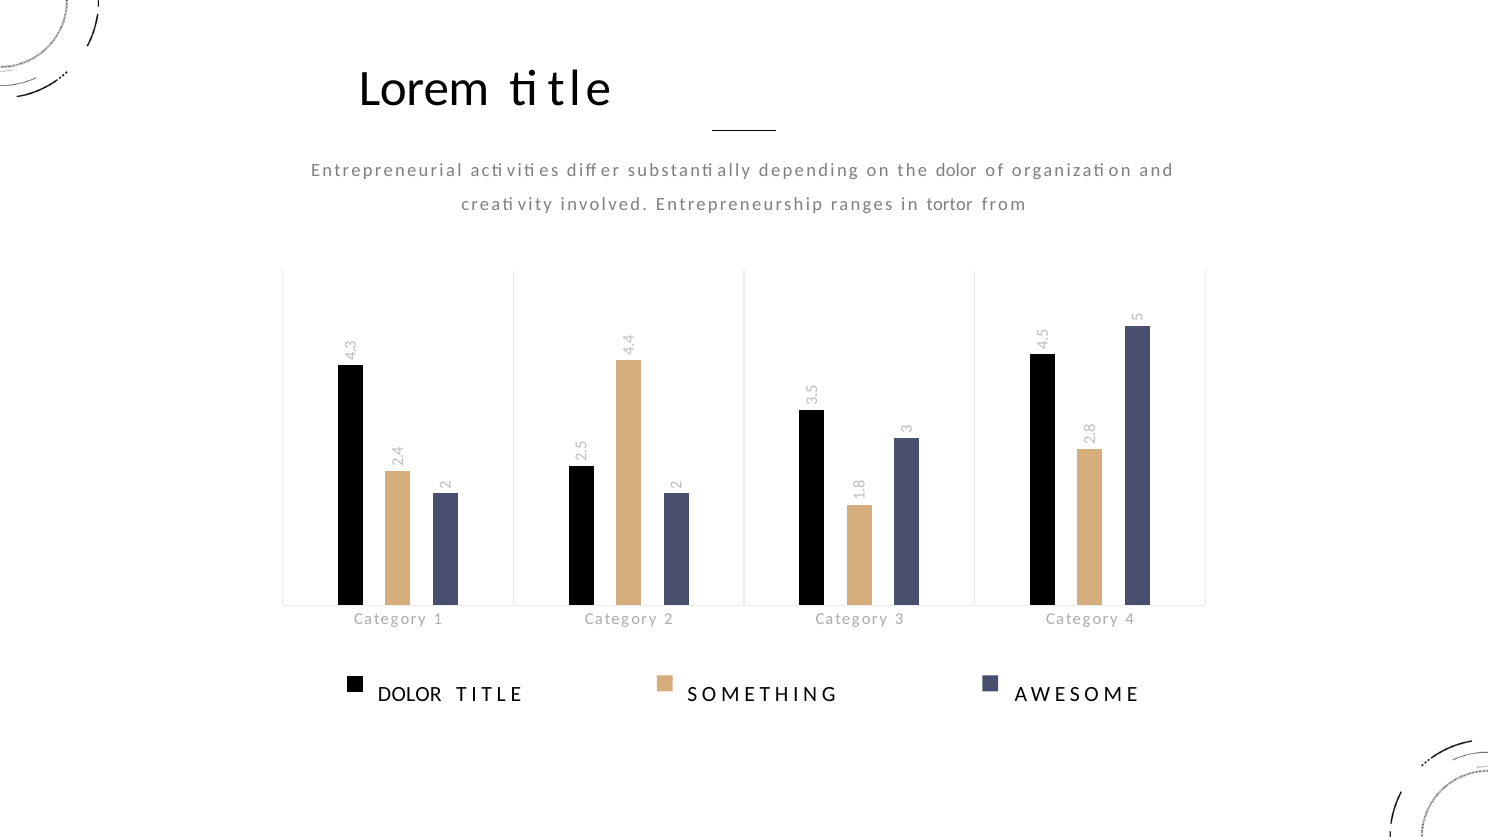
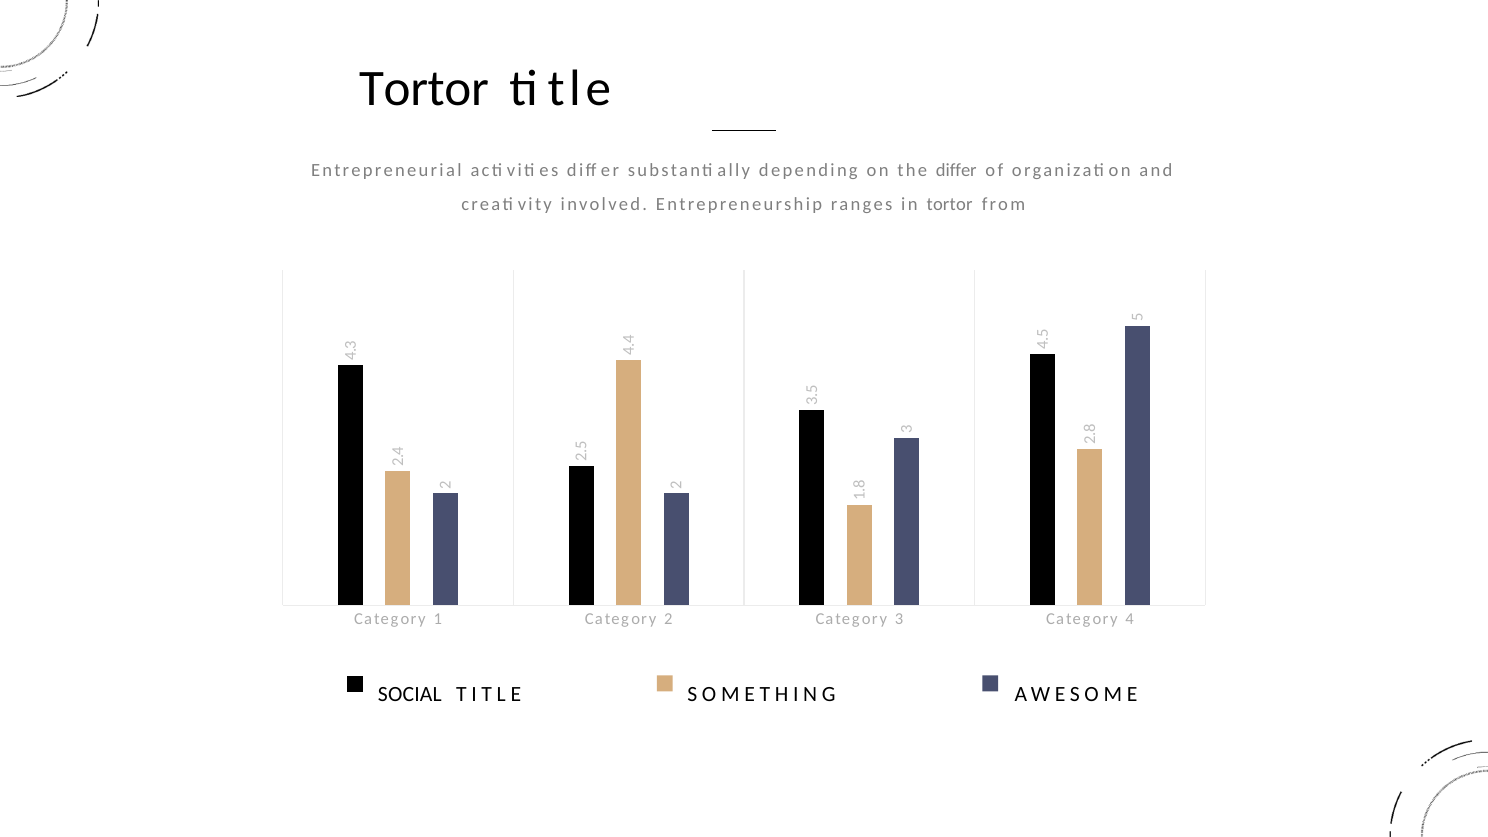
Lorem at (424, 89): Lorem -> Tortor
the dolor: dolor -> differ
DOLOR at (410, 695): DOLOR -> SOCIAL
